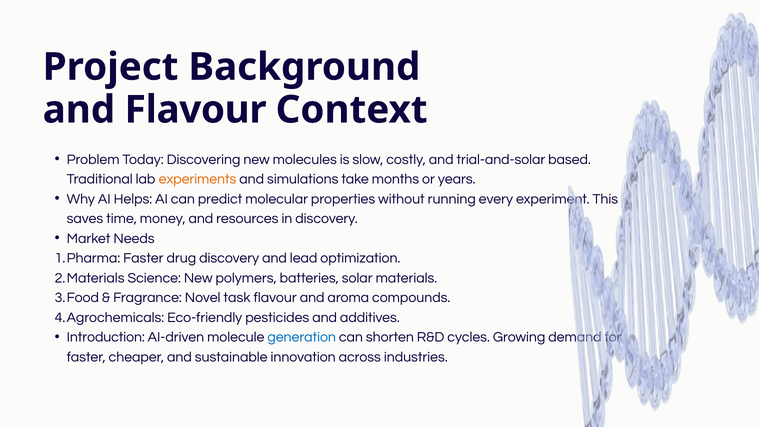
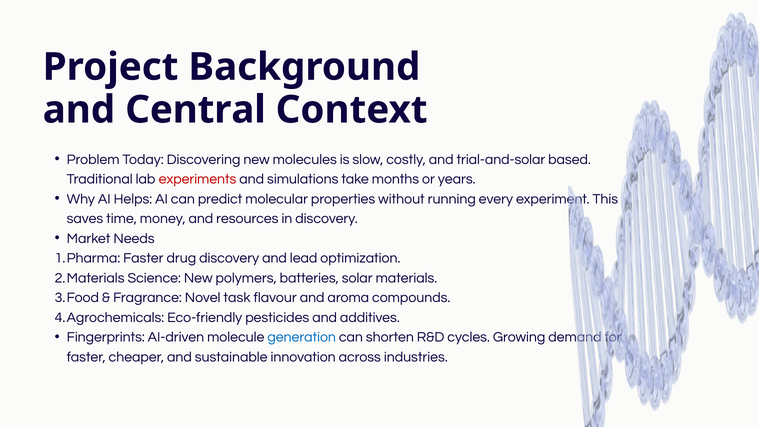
and Flavour: Flavour -> Central
experiments colour: orange -> red
Introduction: Introduction -> Fingerprints
